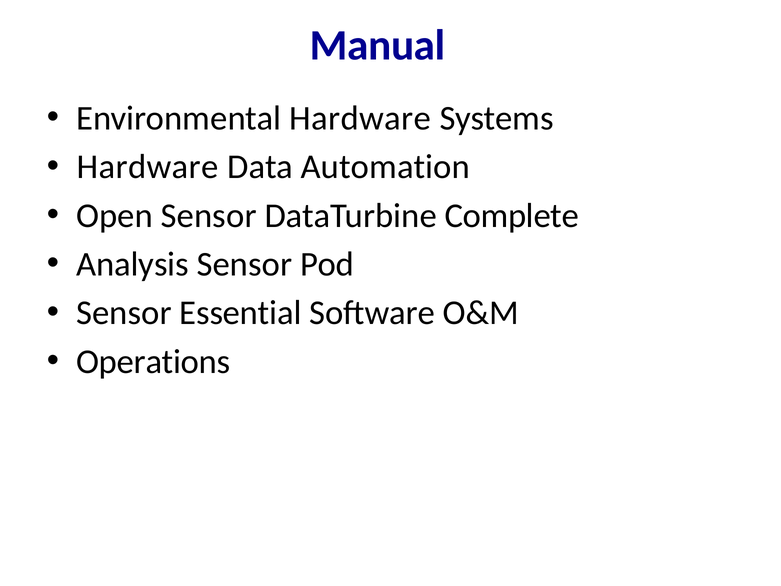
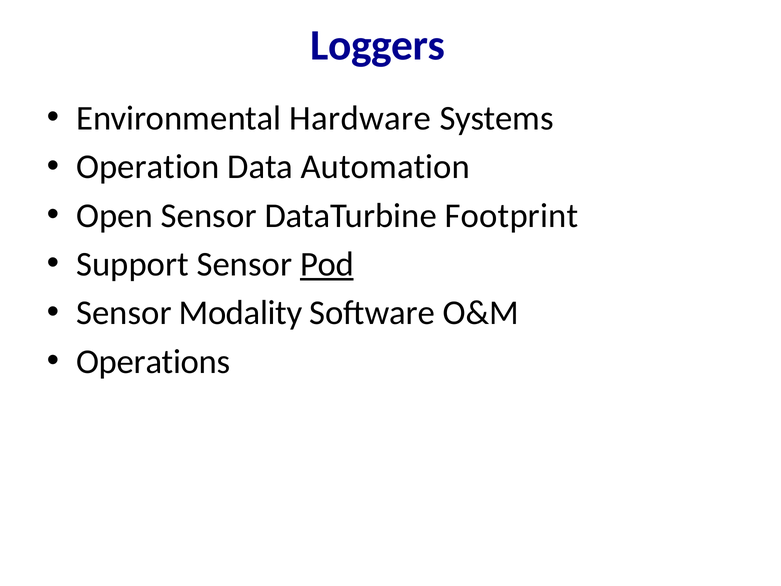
Manual: Manual -> Loggers
Hardware at (148, 167): Hardware -> Operation
Complete: Complete -> Footprint
Analysis: Analysis -> Support
Pod underline: none -> present
Essential: Essential -> Modality
